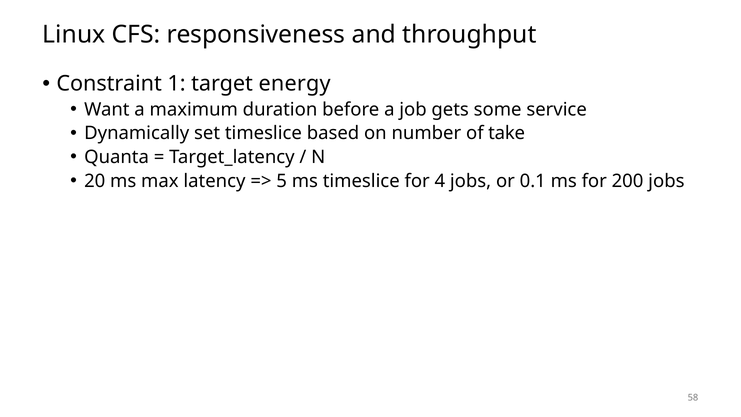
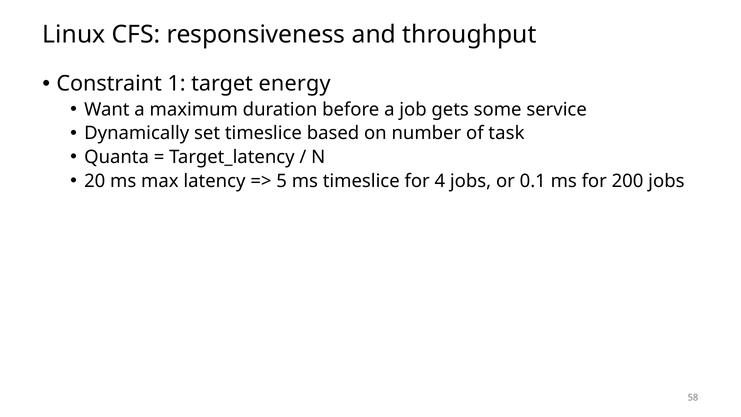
take: take -> task
